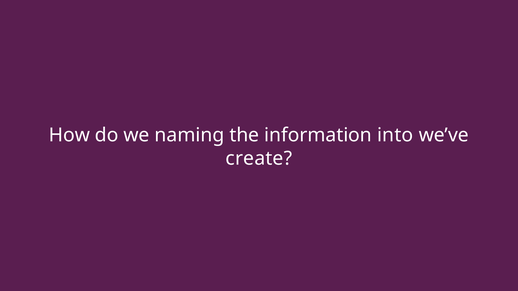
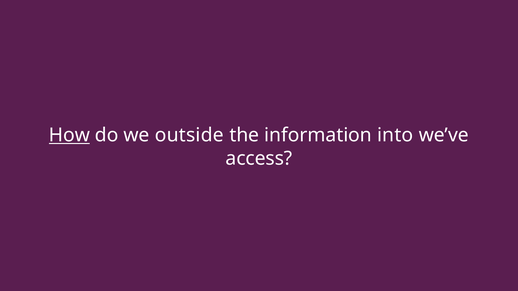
How underline: none -> present
naming: naming -> outside
create: create -> access
